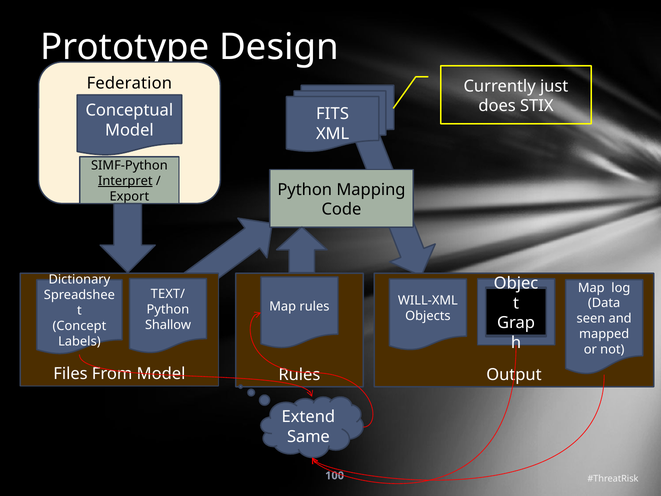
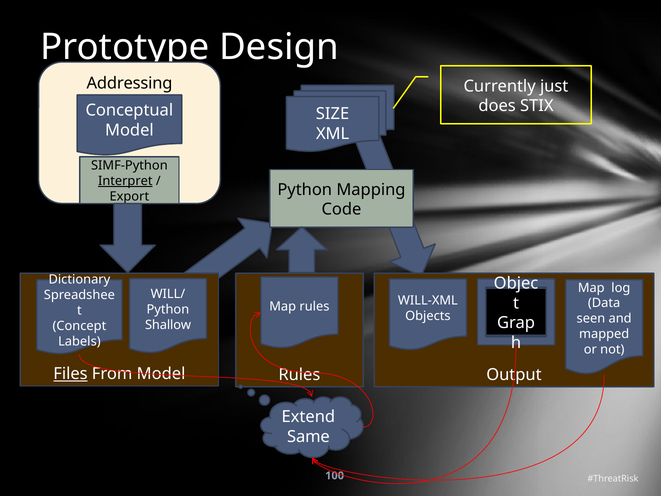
Federation: Federation -> Addressing
FITS: FITS -> SIZE
TEXT/: TEXT/ -> WILL/
Files underline: none -> present
